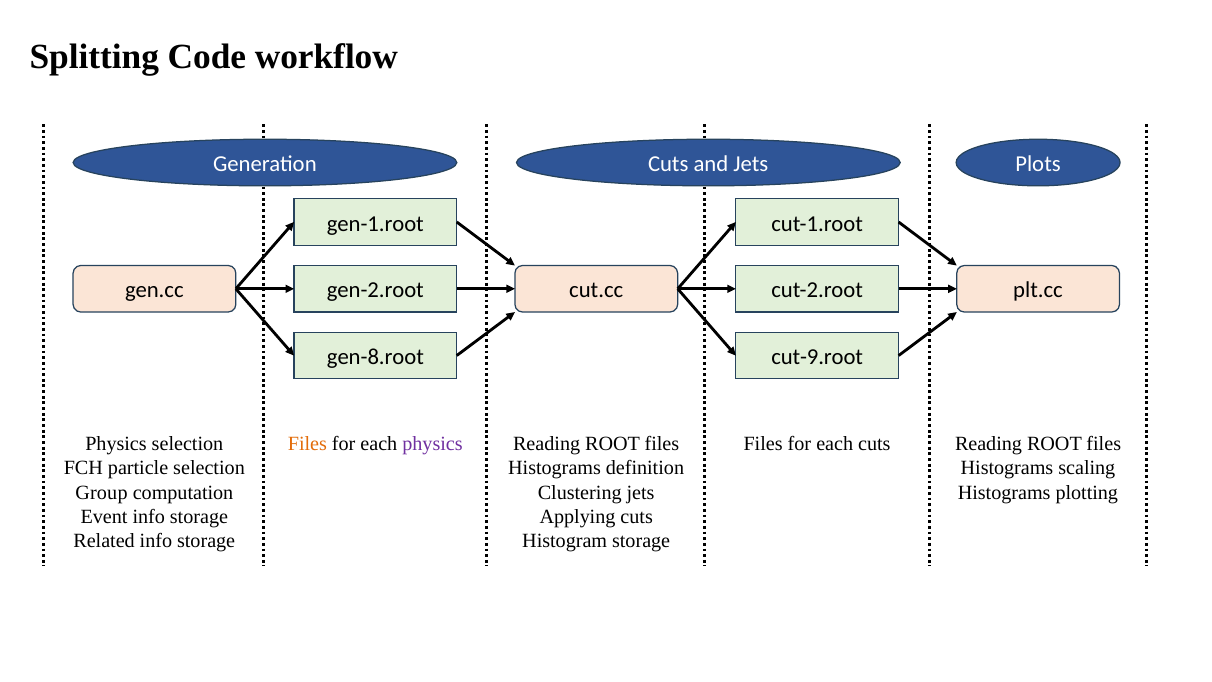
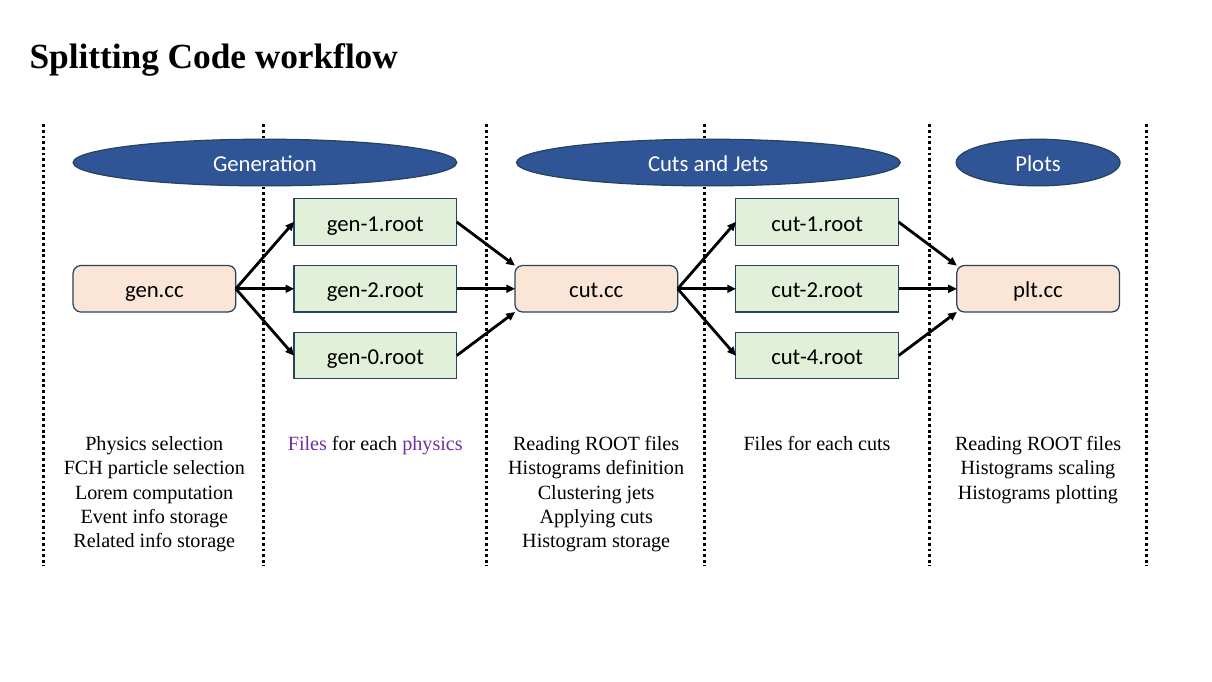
gen-8.root: gen-8.root -> gen-0.root
cut-9.root: cut-9.root -> cut-4.root
Files at (307, 444) colour: orange -> purple
Group: Group -> Lorem
